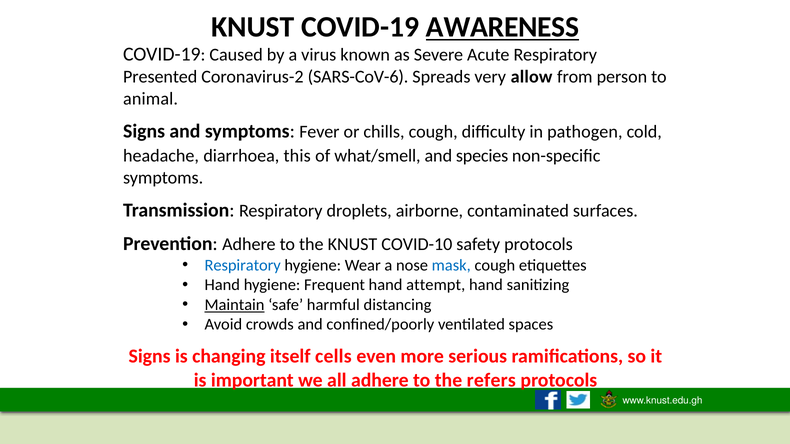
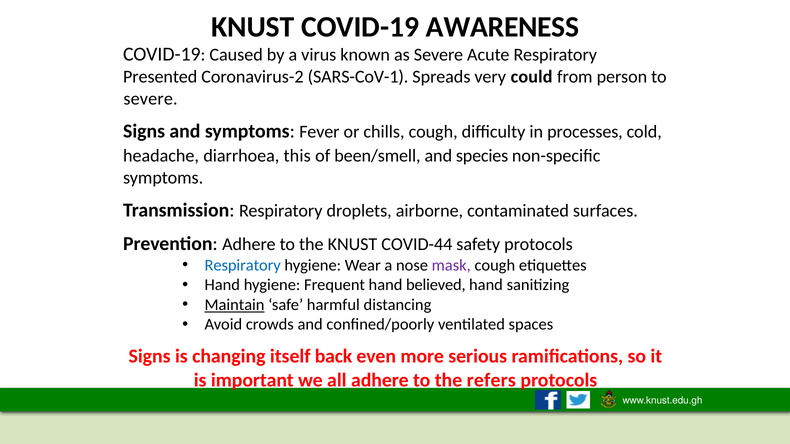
AWARENESS underline: present -> none
SARS-CoV-6: SARS-CoV-6 -> SARS-CoV-1
allow: allow -> could
animal at (151, 99): animal -> severe
pathogen: pathogen -> processes
what/smell: what/smell -> been/smell
COVID-10: COVID-10 -> COVID-44
mask colour: blue -> purple
attempt: attempt -> believed
cells: cells -> back
